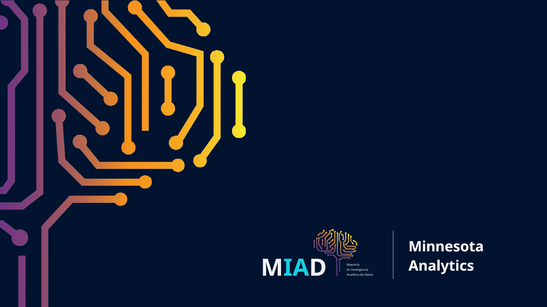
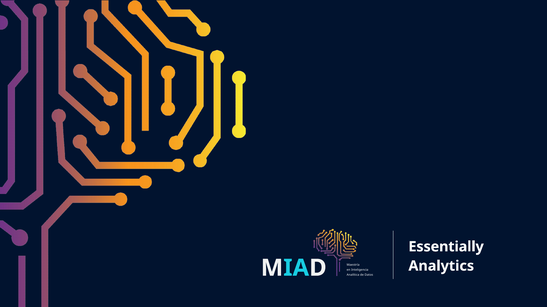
Minnesota: Minnesota -> Essentially
